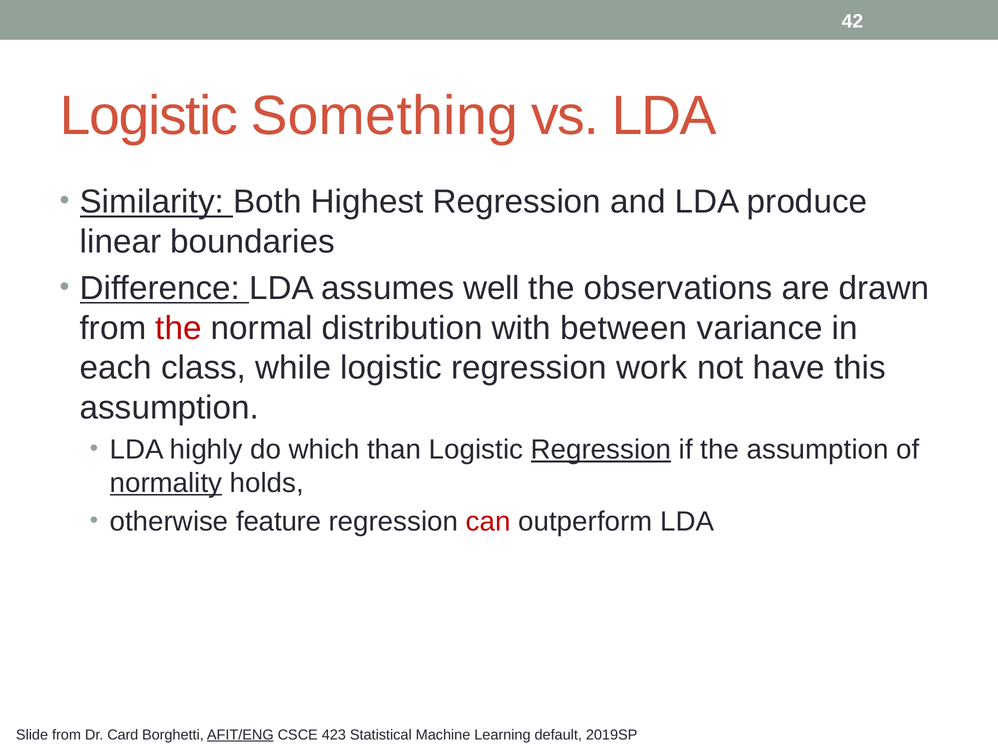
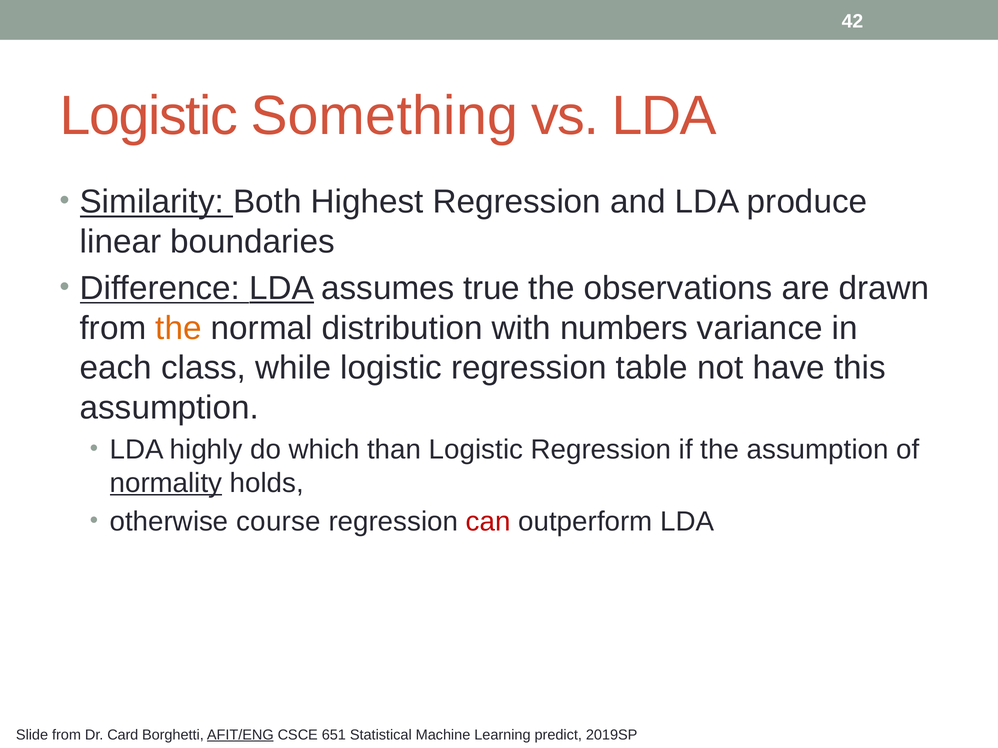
LDA at (282, 288) underline: none -> present
well: well -> true
the at (179, 328) colour: red -> orange
between: between -> numbers
work: work -> table
Regression at (601, 450) underline: present -> none
feature: feature -> course
423: 423 -> 651
default: default -> predict
